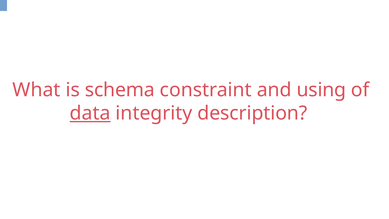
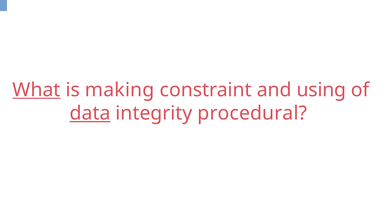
What underline: none -> present
schema: schema -> making
description: description -> procedural
